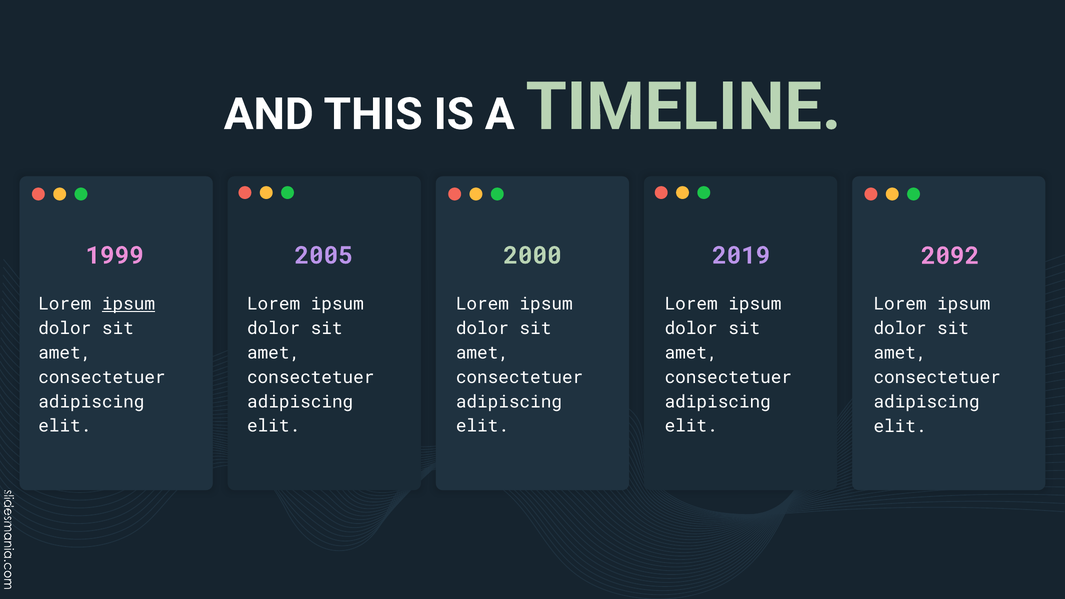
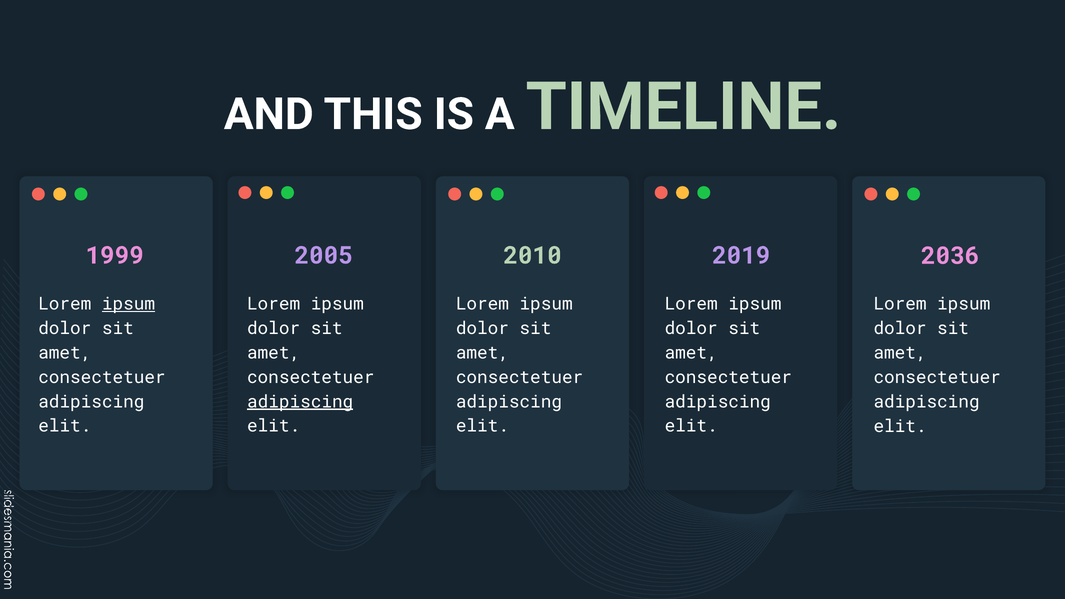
2000: 2000 -> 2010
2092: 2092 -> 2036
adipiscing at (300, 402) underline: none -> present
